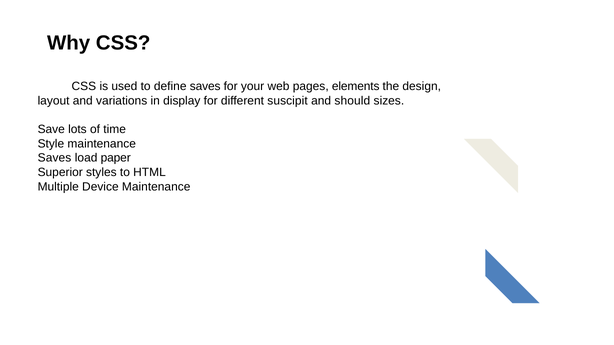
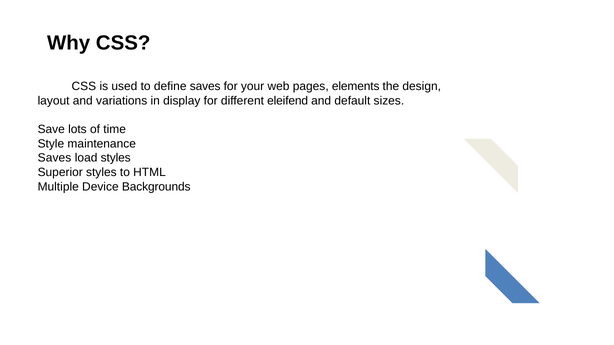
suscipit: suscipit -> eleifend
should: should -> default
load paper: paper -> styles
Device Maintenance: Maintenance -> Backgrounds
